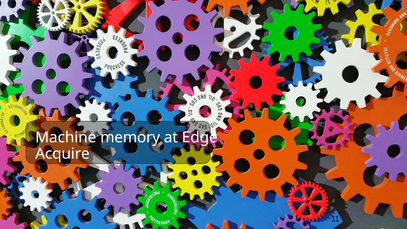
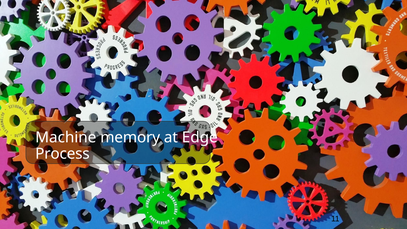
Acquire: Acquire -> Process
